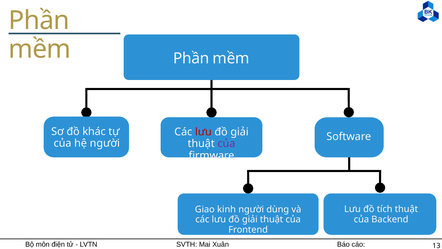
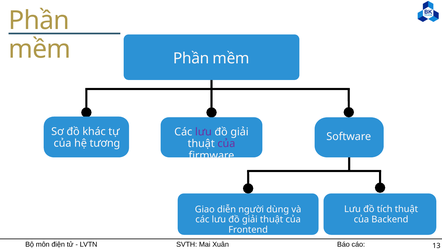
lưu at (203, 132) colour: red -> purple
hệ người: người -> tương
kinh: kinh -> diễn
